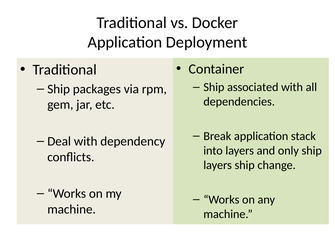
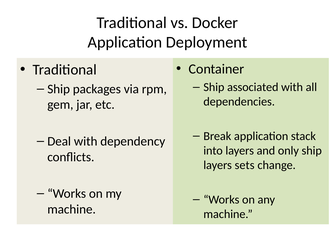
layers ship: ship -> sets
